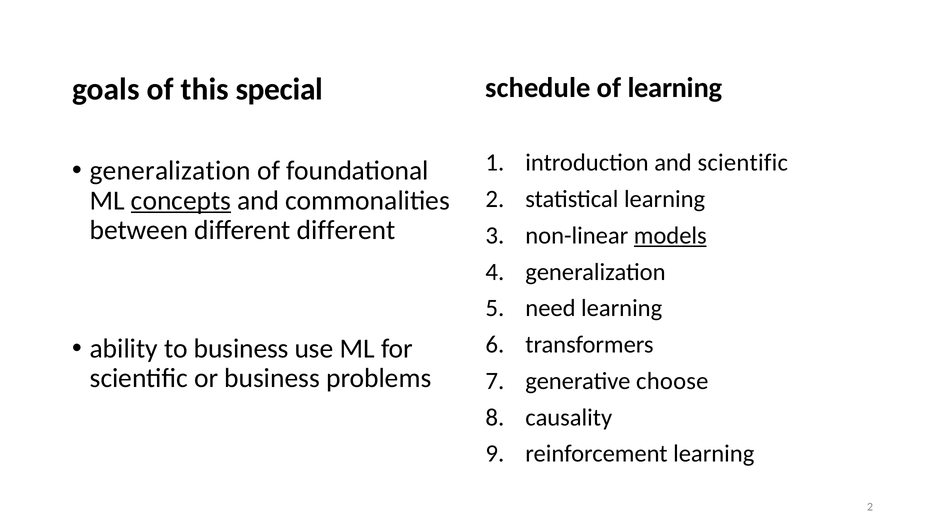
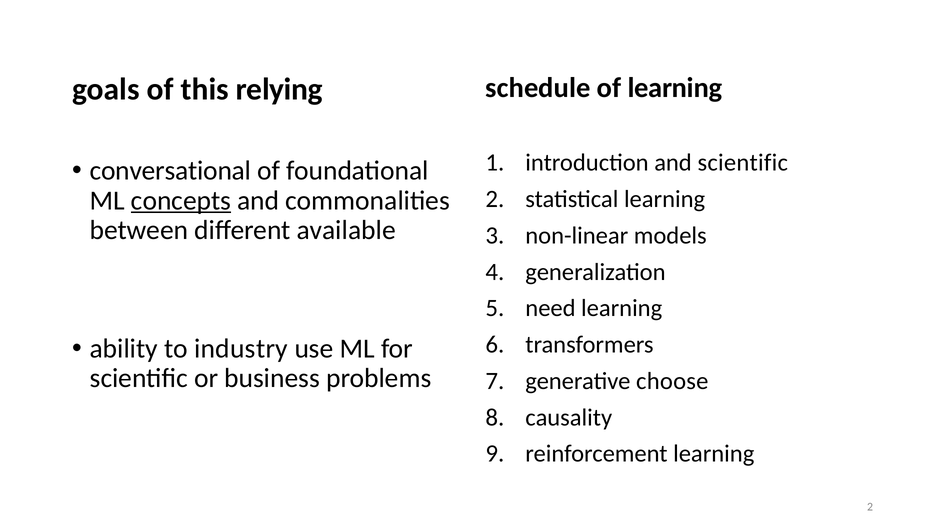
special: special -> relying
generalization at (170, 171): generalization -> conversational
different different: different -> available
models underline: present -> none
to business: business -> industry
